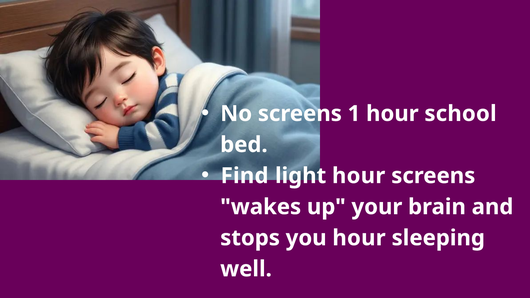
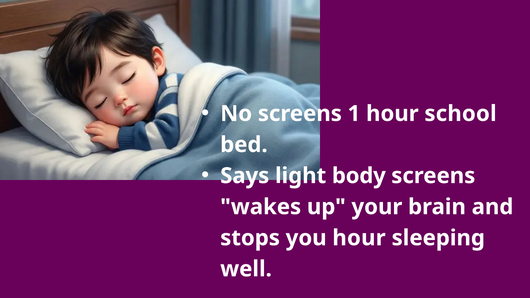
Find: Find -> Says
light hour: hour -> body
